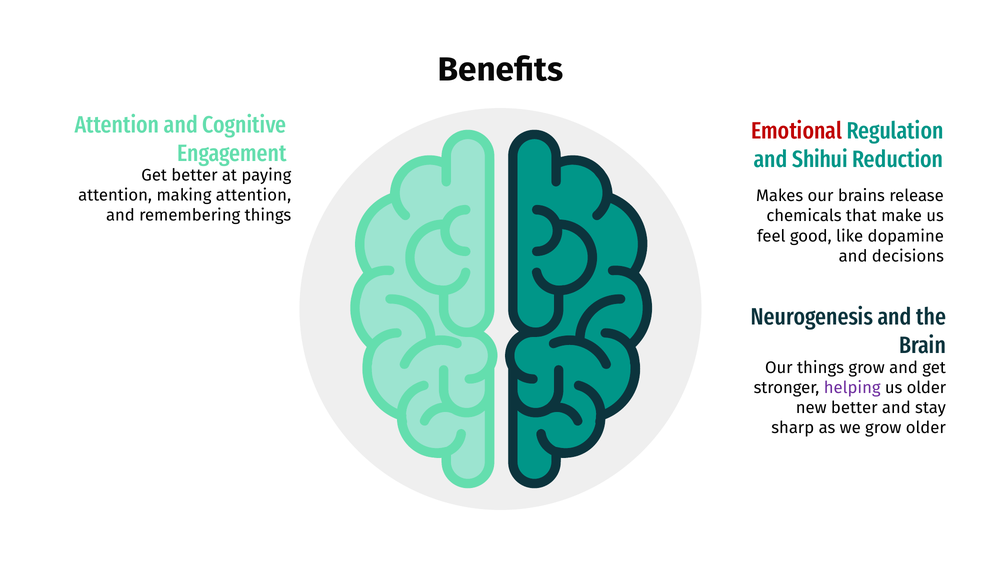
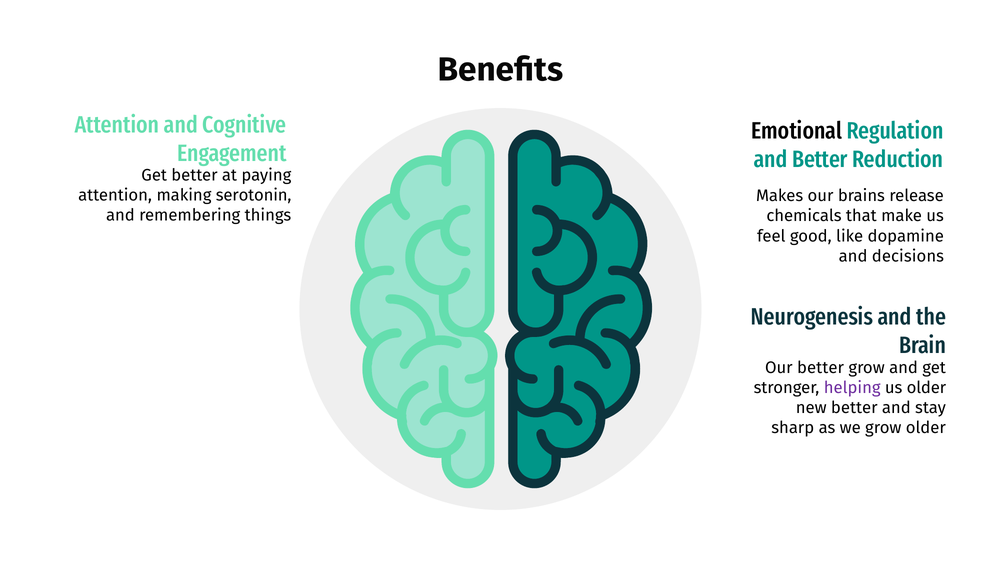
Emotional colour: red -> black
and Shihui: Shihui -> Better
making attention: attention -> serotonin
Our things: things -> better
